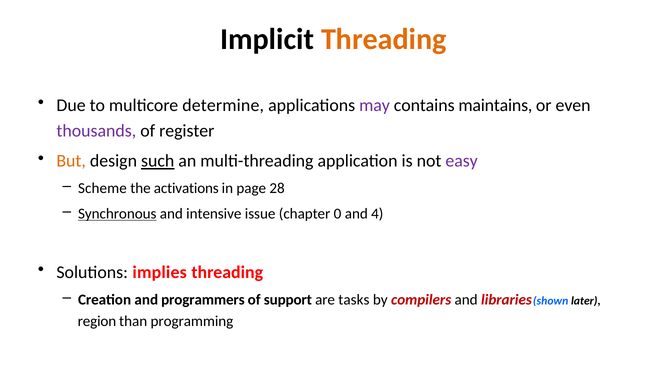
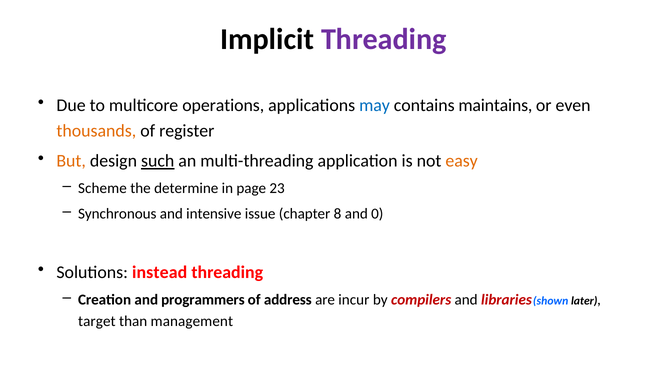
Threading at (384, 39) colour: orange -> purple
determine: determine -> operations
may colour: purple -> blue
thousands colour: purple -> orange
easy colour: purple -> orange
activations: activations -> determine
28: 28 -> 23
Synchronous underline: present -> none
0: 0 -> 8
4: 4 -> 0
implies: implies -> instead
support: support -> address
tasks: tasks -> incur
region: region -> target
programming: programming -> management
